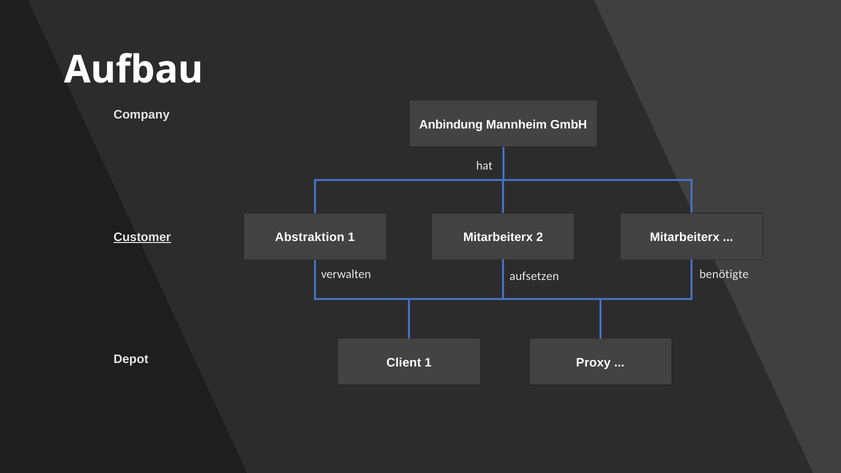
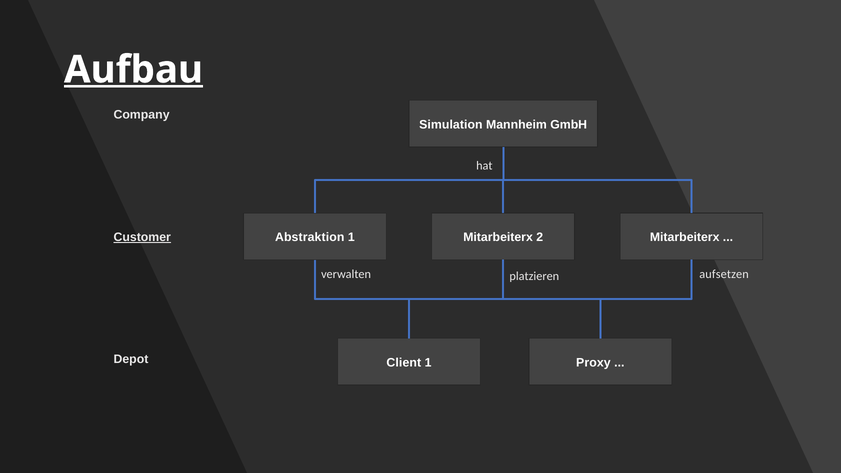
Aufbau underline: none -> present
Anbindung: Anbindung -> Simulation
benötigte: benötigte -> aufsetzen
aufsetzen: aufsetzen -> platzieren
